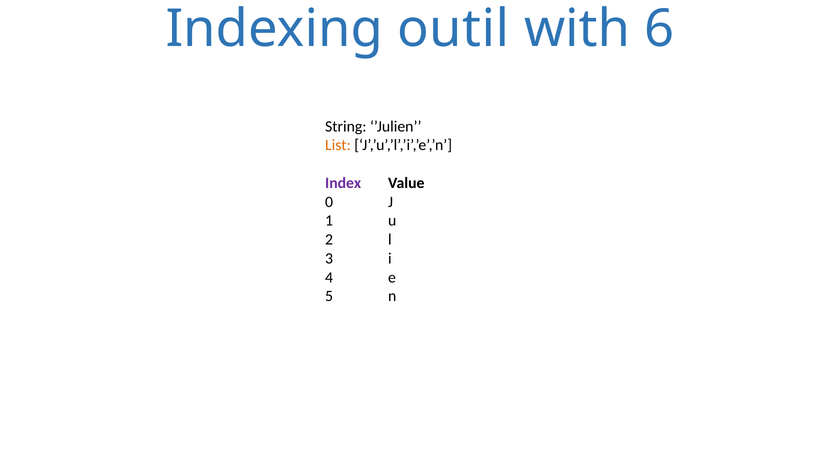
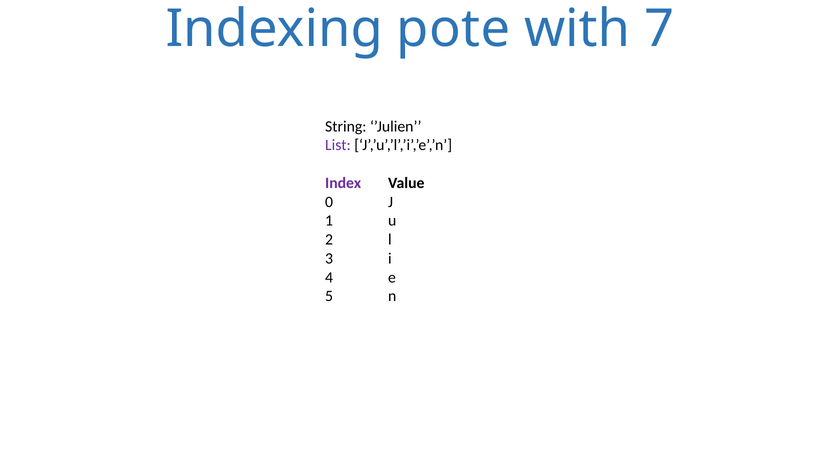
outil: outil -> pote
6: 6 -> 7
List colour: orange -> purple
